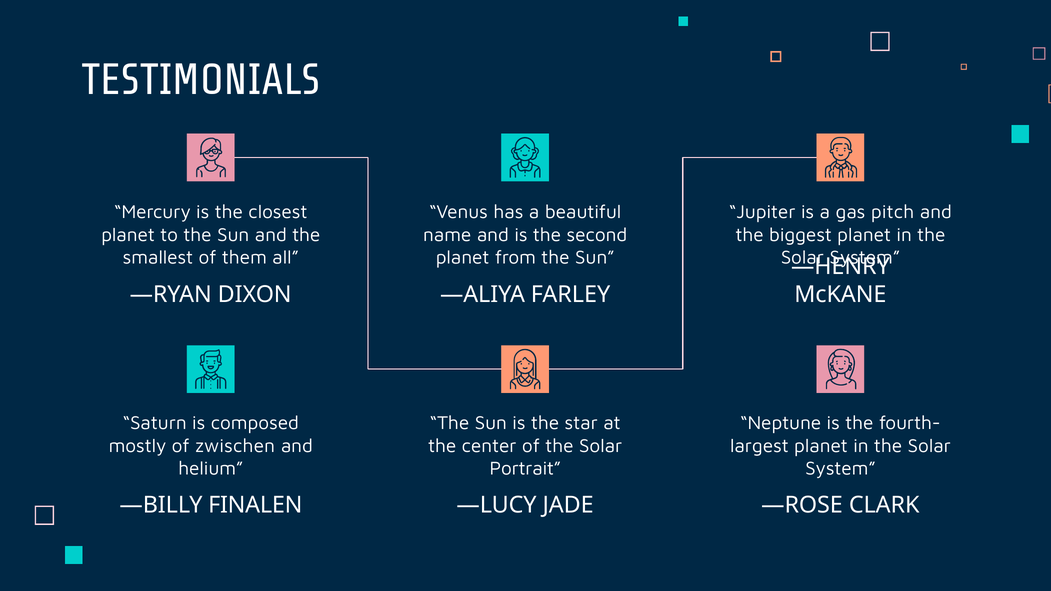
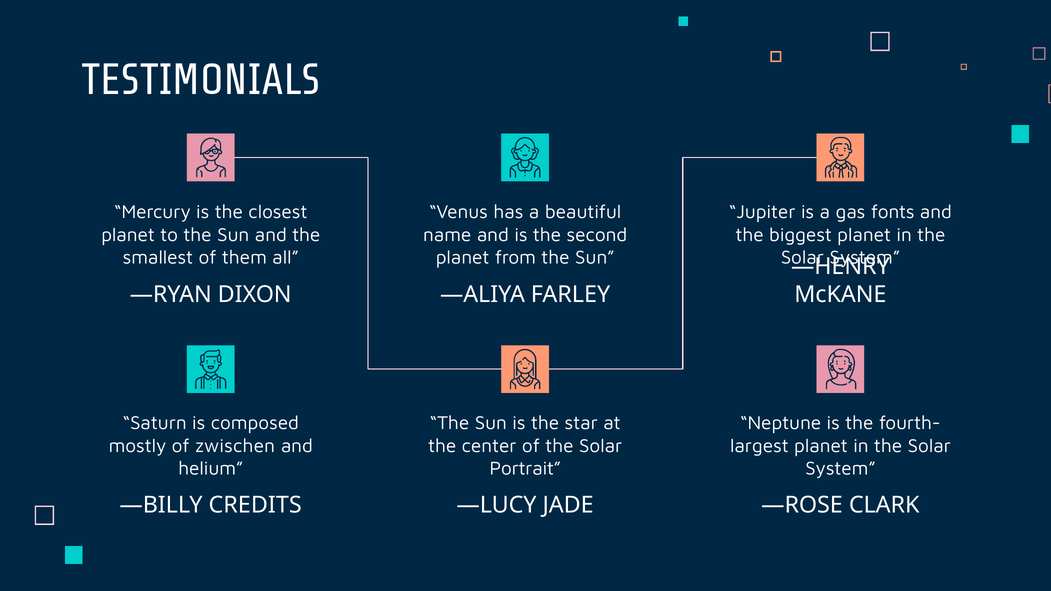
pitch: pitch -> fonts
FINALEN: FINALEN -> CREDITS
